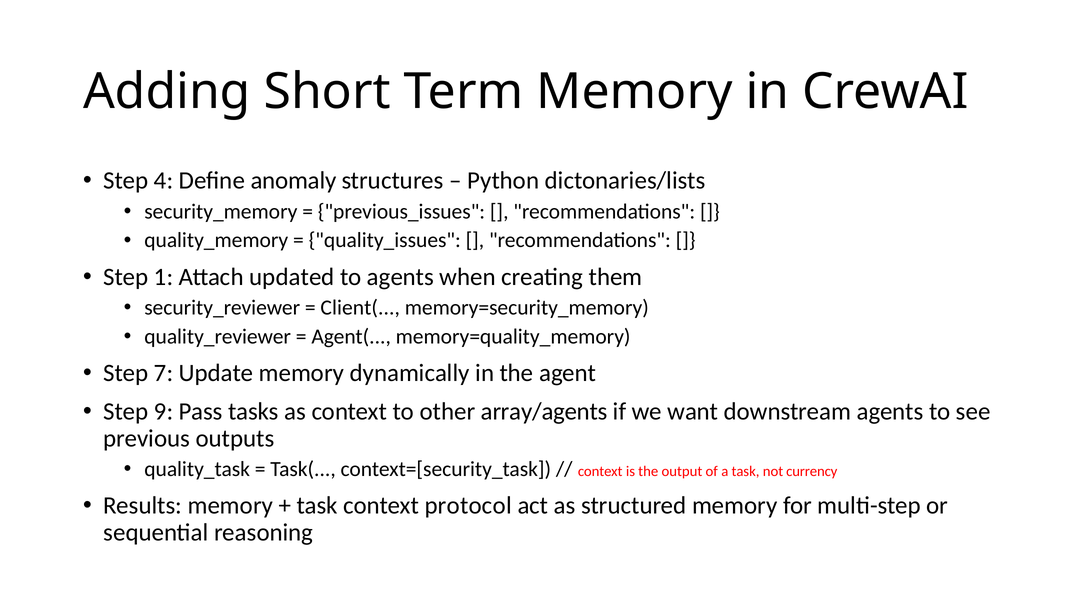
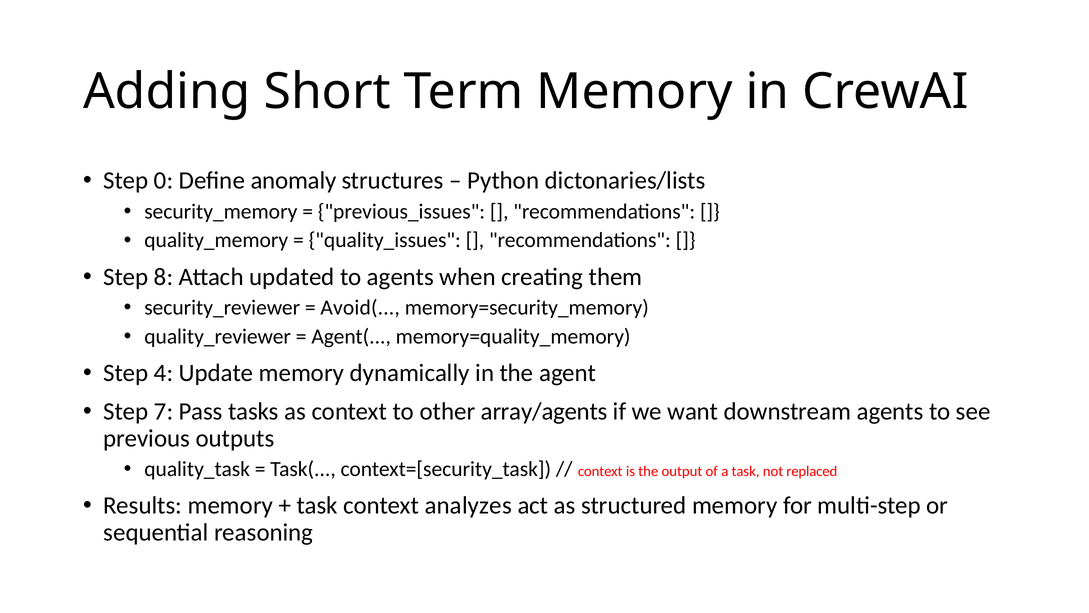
4: 4 -> 0
1: 1 -> 8
Client(: Client( -> Avoid(
7: 7 -> 4
9: 9 -> 7
currency: currency -> replaced
protocol: protocol -> analyzes
